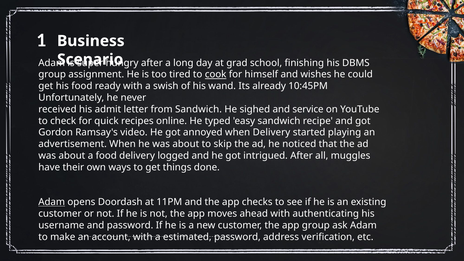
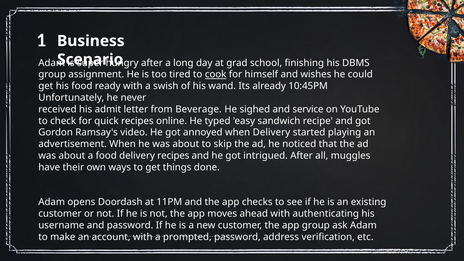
from Sandwich: Sandwich -> Beverage
delivery logged: logged -> recipes
Adam at (52, 202) underline: present -> none
estimated: estimated -> prompted
